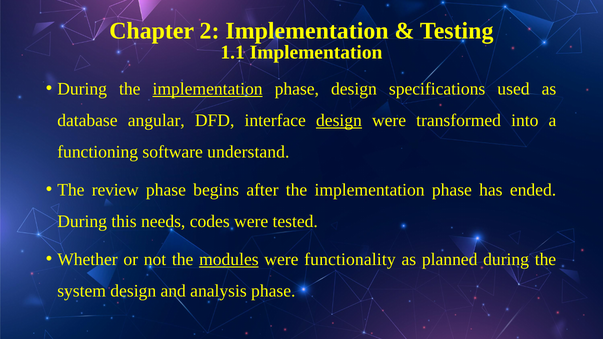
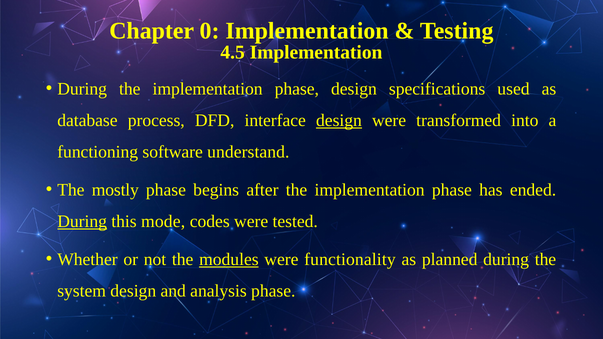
2: 2 -> 0
1.1: 1.1 -> 4.5
implementation at (208, 89) underline: present -> none
angular: angular -> process
review: review -> mostly
During at (82, 222) underline: none -> present
needs: needs -> mode
